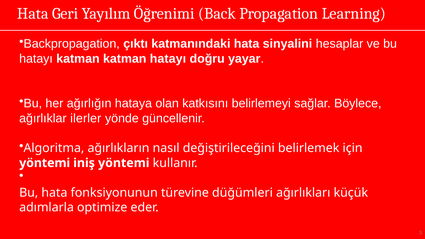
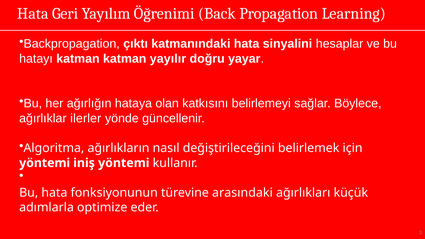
katman hatayı: hatayı -> yayılır
düğümleri: düğümleri -> arasındaki
